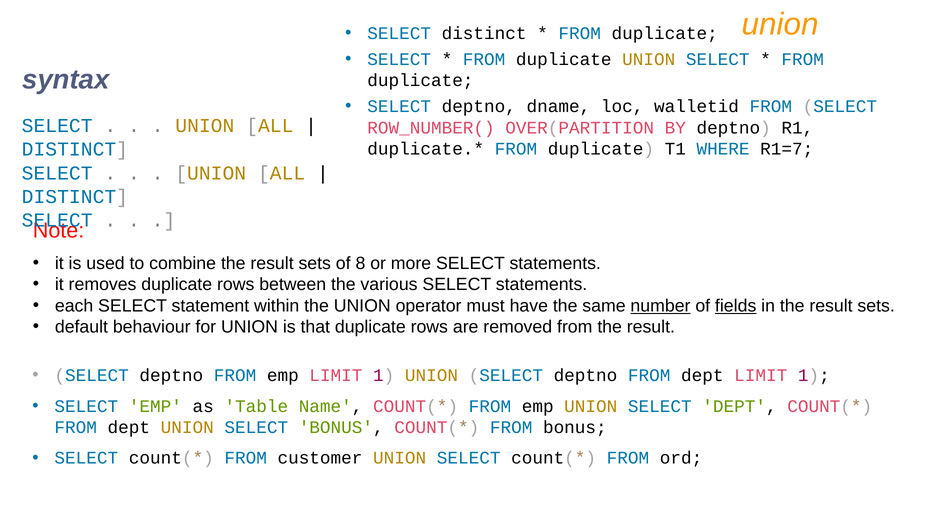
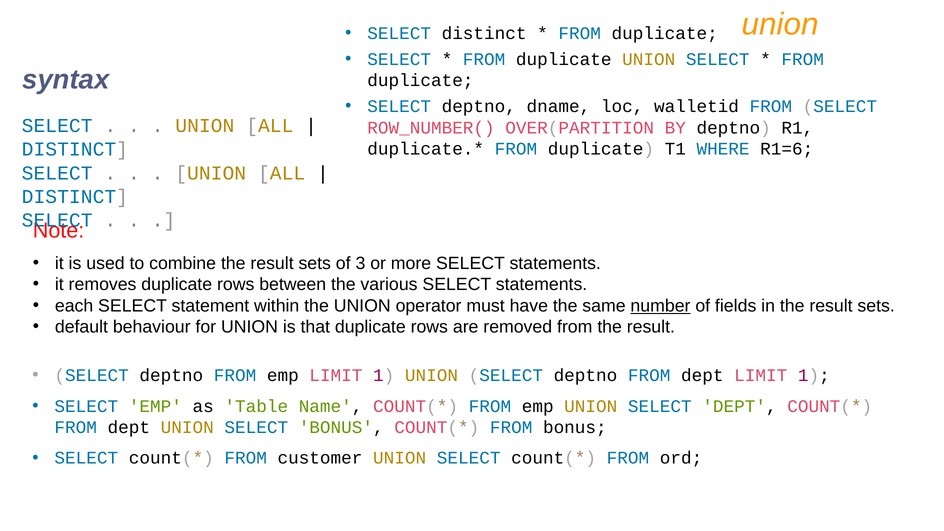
R1=7: R1=7 -> R1=6
8: 8 -> 3
fields underline: present -> none
